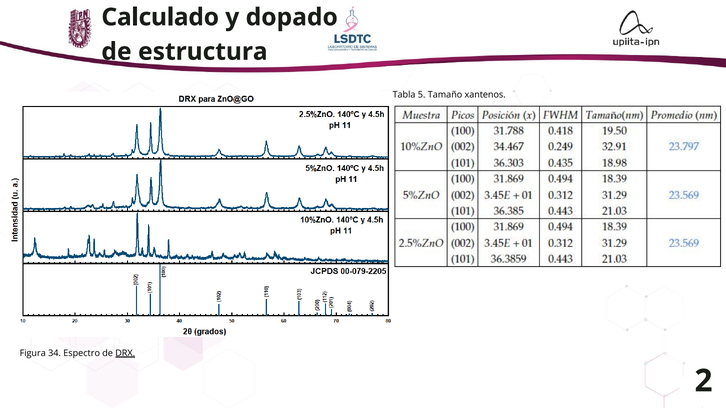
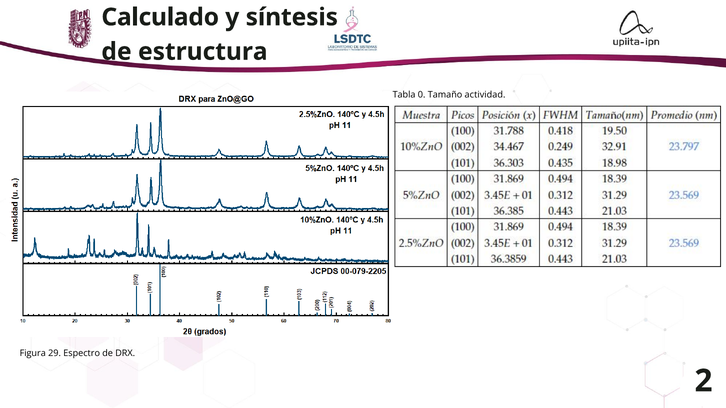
dopado: dopado -> síntesis
5: 5 -> 0
xantenos: xantenos -> actividad
34: 34 -> 29
DRX underline: present -> none
